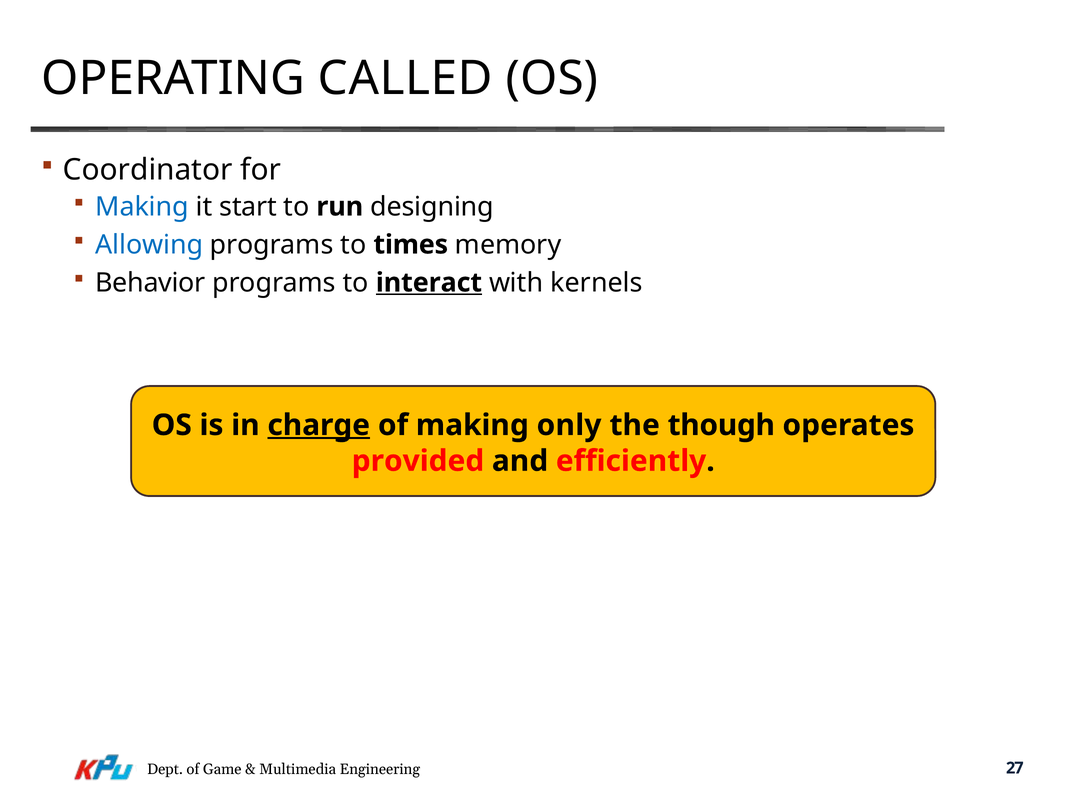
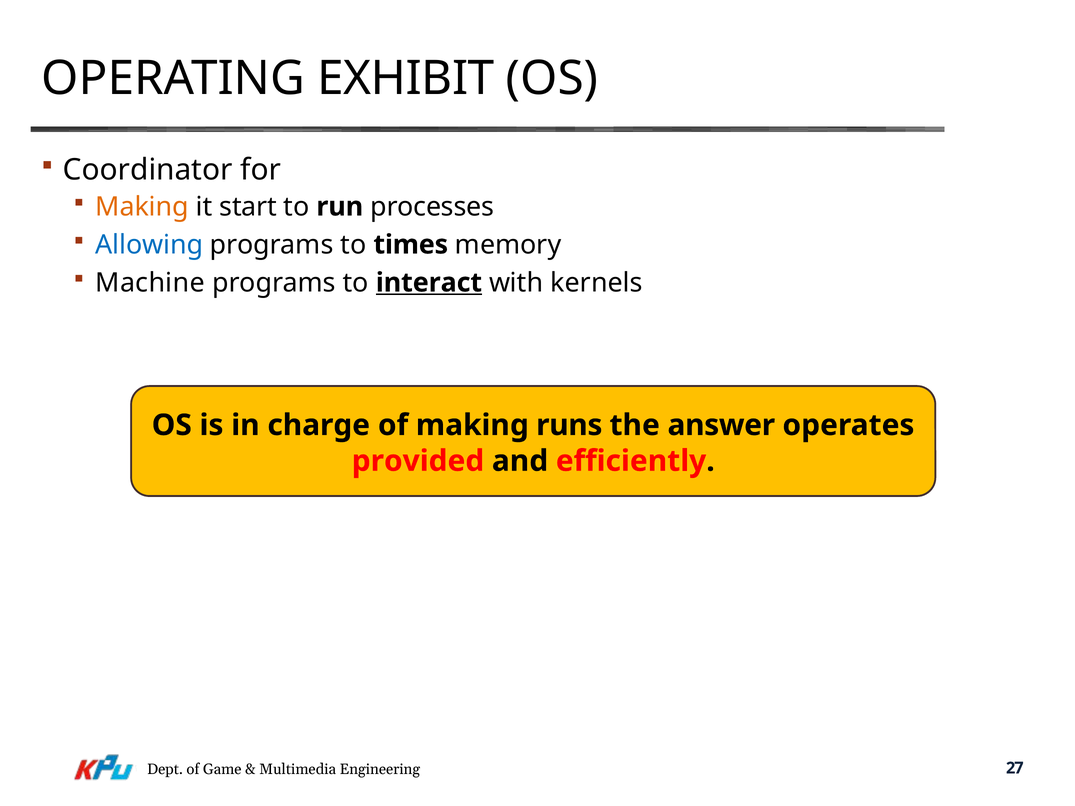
CALLED: CALLED -> EXHIBIT
Making at (142, 207) colour: blue -> orange
designing: designing -> processes
Behavior: Behavior -> Machine
charge underline: present -> none
only: only -> runs
though: though -> answer
